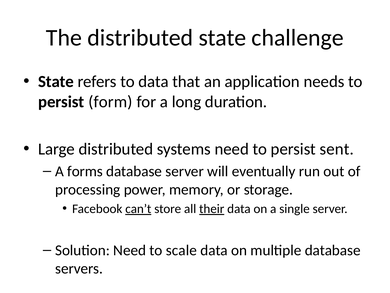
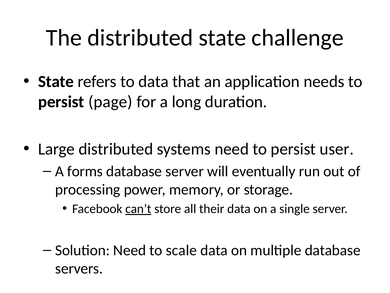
form: form -> page
sent: sent -> user
their underline: present -> none
